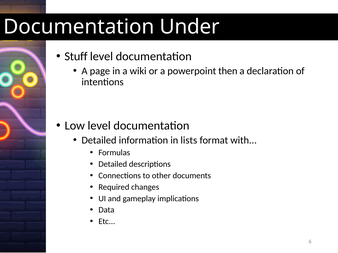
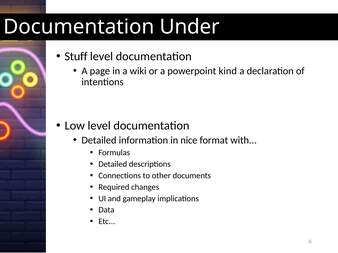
then: then -> kind
lists: lists -> nice
